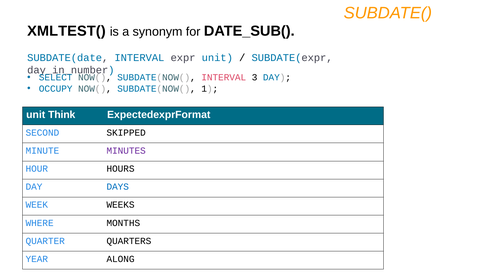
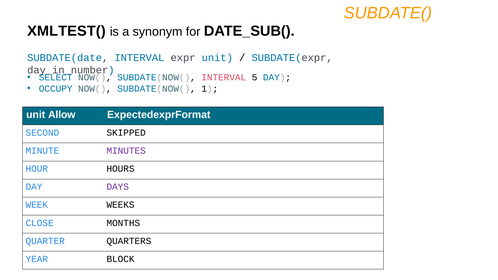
3: 3 -> 5
Think: Think -> Allow
DAYS colour: blue -> purple
WHERE: WHERE -> CLOSE
ALONG: ALONG -> BLOCK
